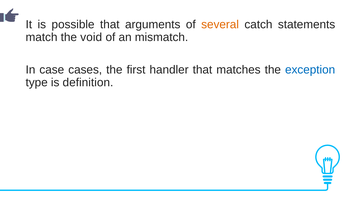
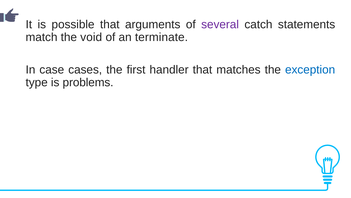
several colour: orange -> purple
mismatch: mismatch -> terminate
definition: definition -> problems
